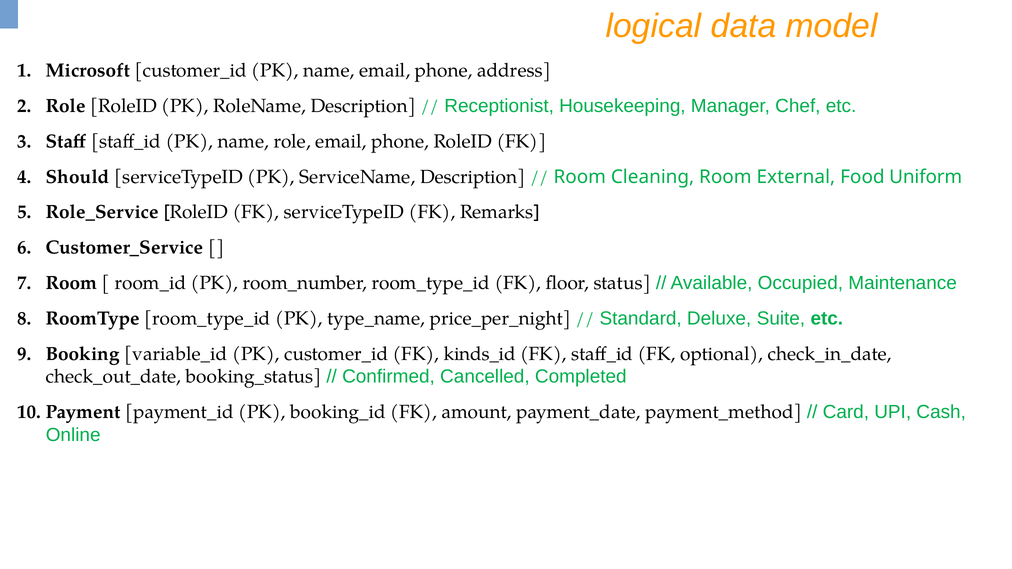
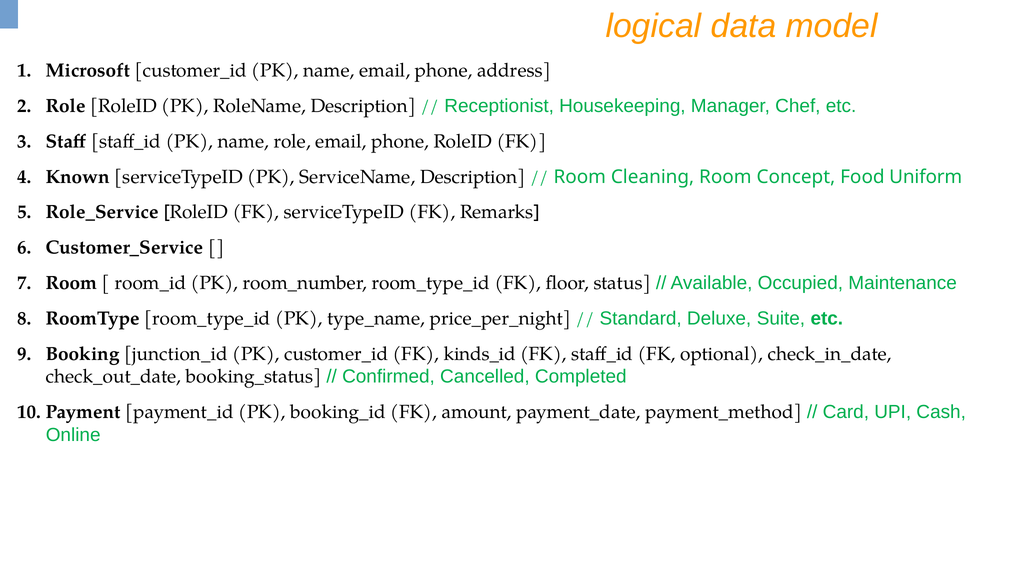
Should: Should -> Known
External: External -> Concept
variable_id: variable_id -> junction_id
